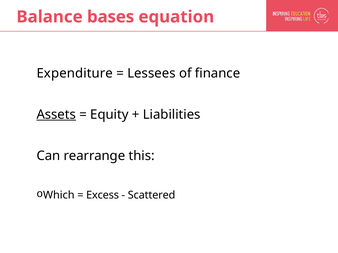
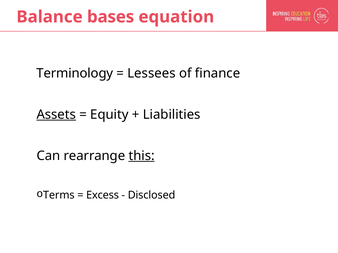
Expenditure: Expenditure -> Terminology
this underline: none -> present
Which: Which -> Terms
Scattered: Scattered -> Disclosed
